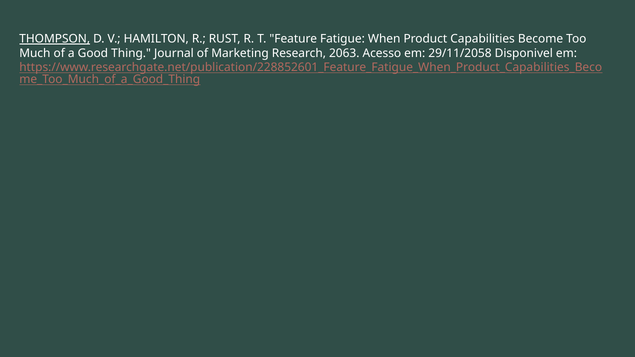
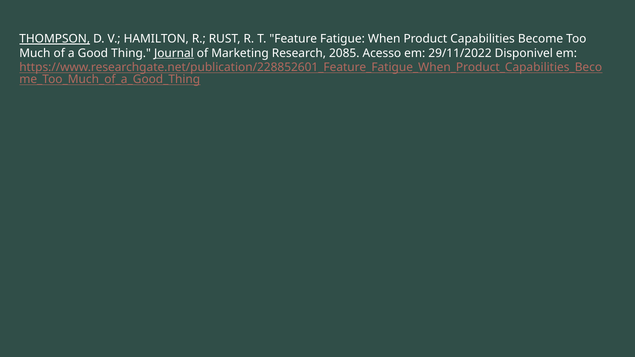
Journal underline: none -> present
2063: 2063 -> 2085
29/11/2058: 29/11/2058 -> 29/11/2022
